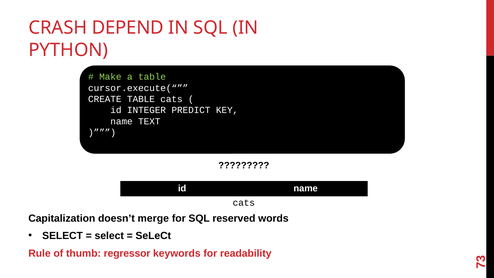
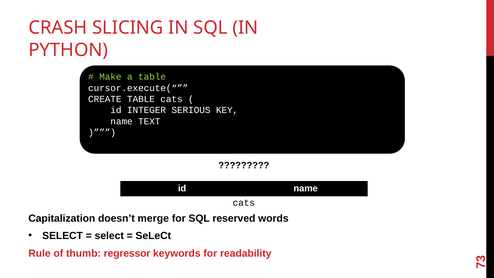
DEPEND: DEPEND -> SLICING
PREDICT: PREDICT -> SERIOUS
